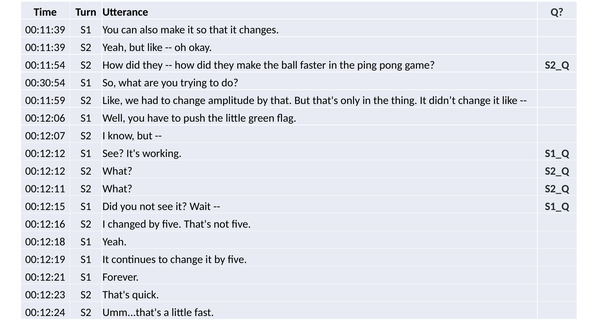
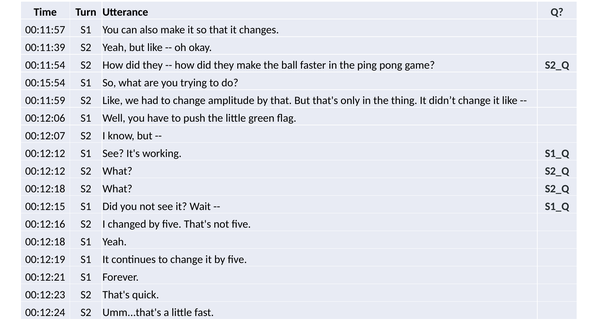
00:11:39 at (45, 30): 00:11:39 -> 00:11:57
00:30:54: 00:30:54 -> 00:15:54
00:12:11 at (45, 189): 00:12:11 -> 00:12:18
